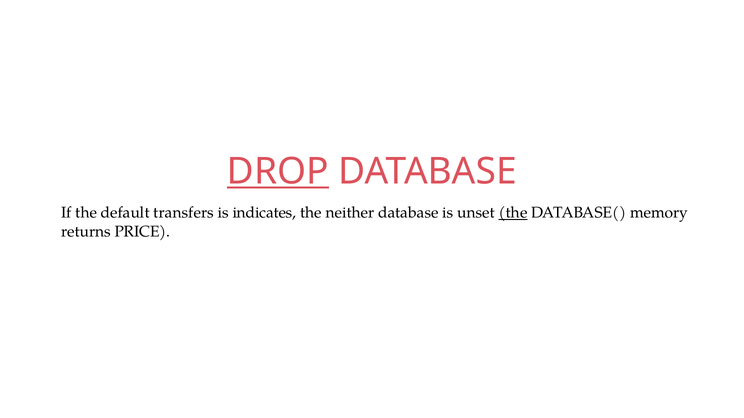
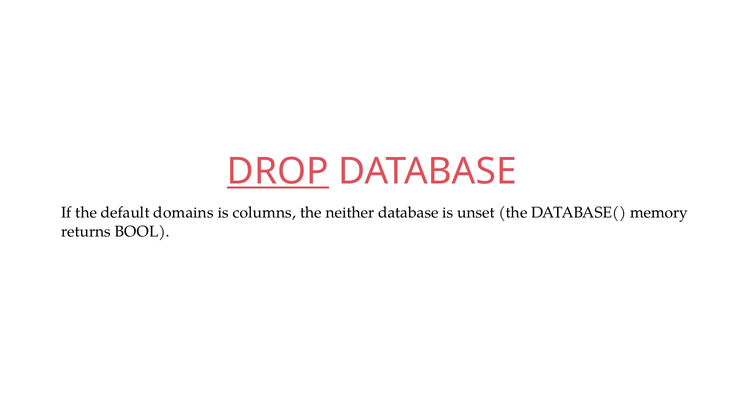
transfers: transfers -> domains
indicates: indicates -> columns
the at (513, 213) underline: present -> none
PRICE: PRICE -> BOOL
